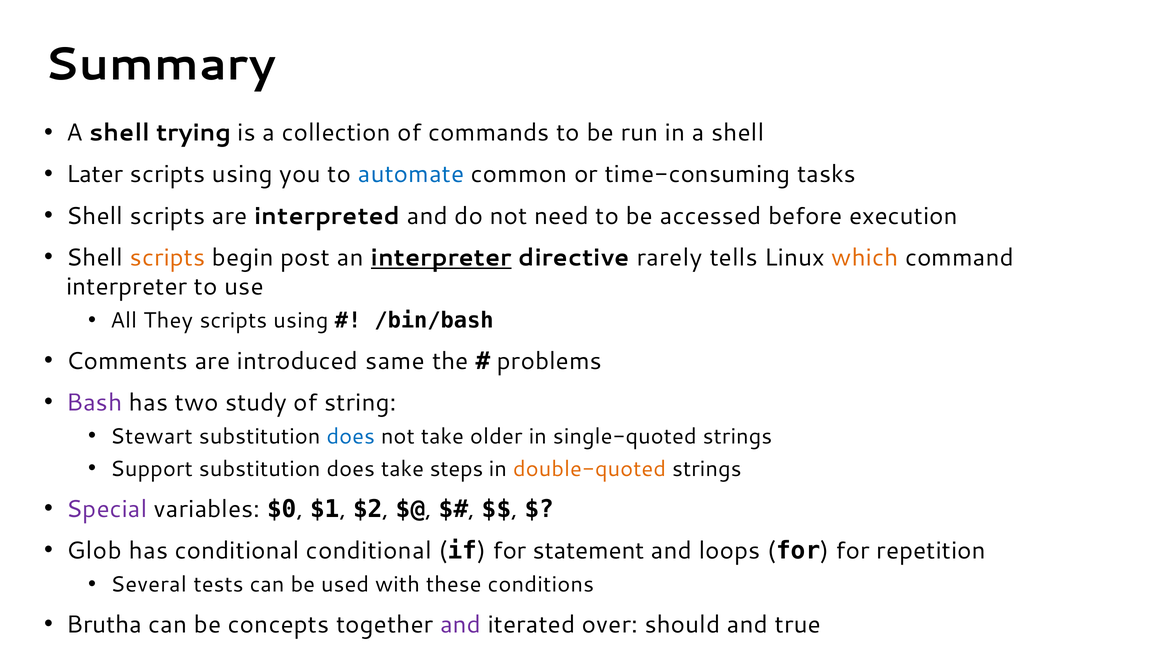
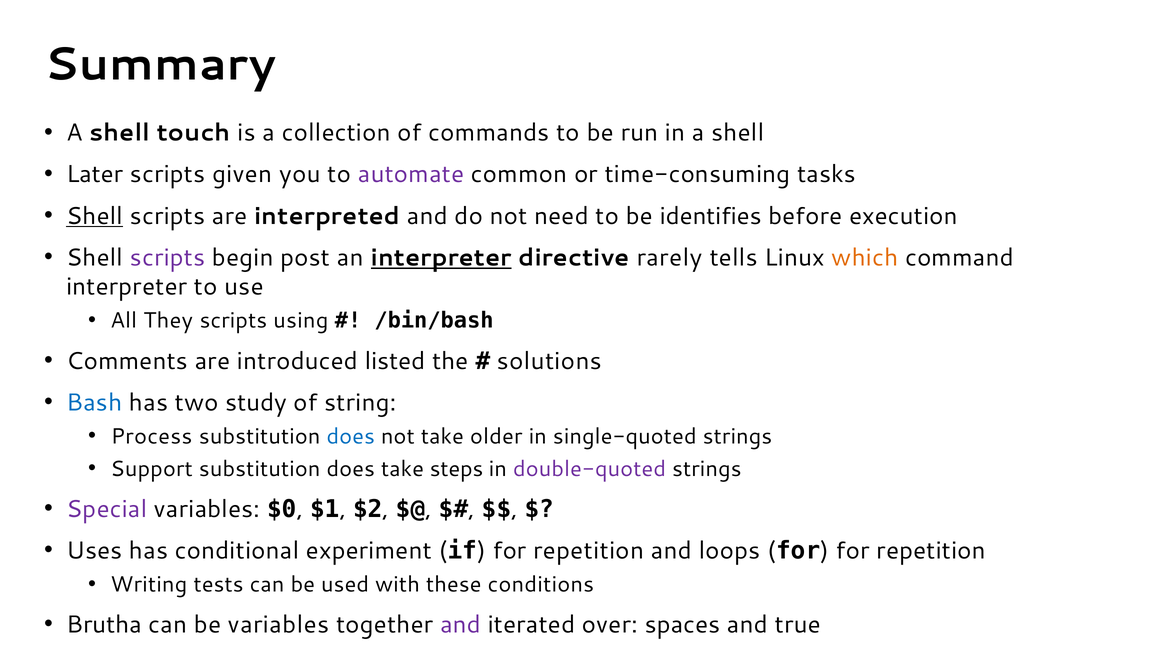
trying: trying -> touch
using at (242, 174): using -> given
automate colour: blue -> purple
Shell at (95, 216) underline: none -> present
accessed: accessed -> identifies
scripts at (168, 257) colour: orange -> purple
same: same -> listed
problems: problems -> solutions
Bash colour: purple -> blue
Stewart: Stewart -> Process
double-quoted colour: orange -> purple
Glob: Glob -> Uses
conditional conditional: conditional -> experiment
if for statement: statement -> repetition
Several: Several -> Writing
be concepts: concepts -> variables
should: should -> spaces
